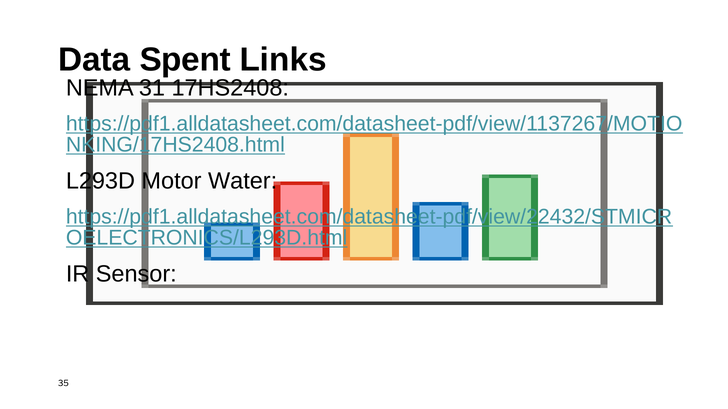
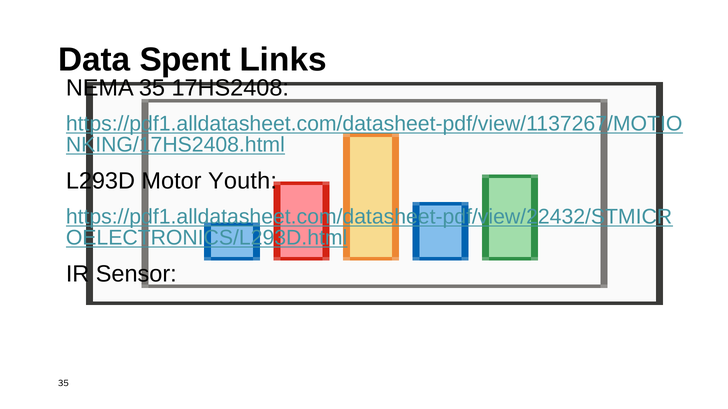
NEMA 31: 31 -> 35
Water: Water -> Youth
